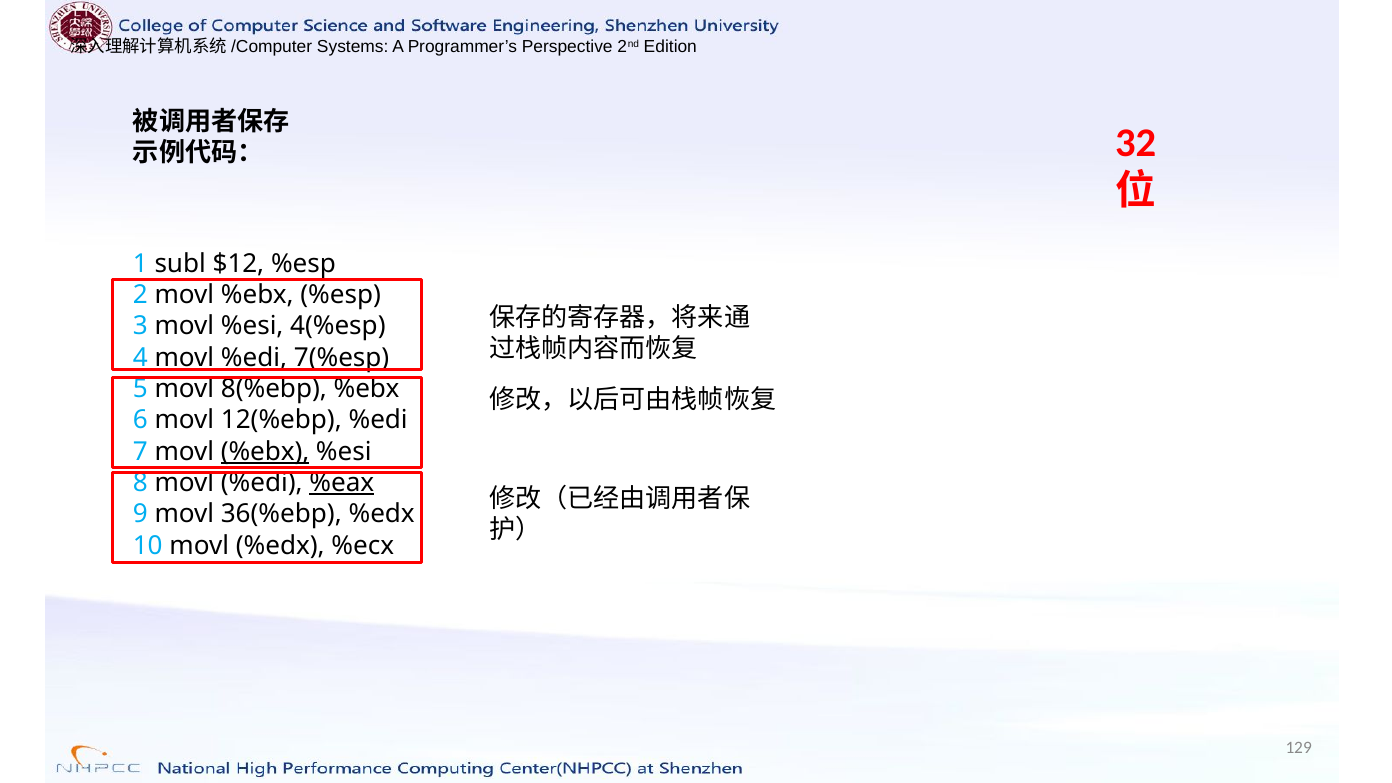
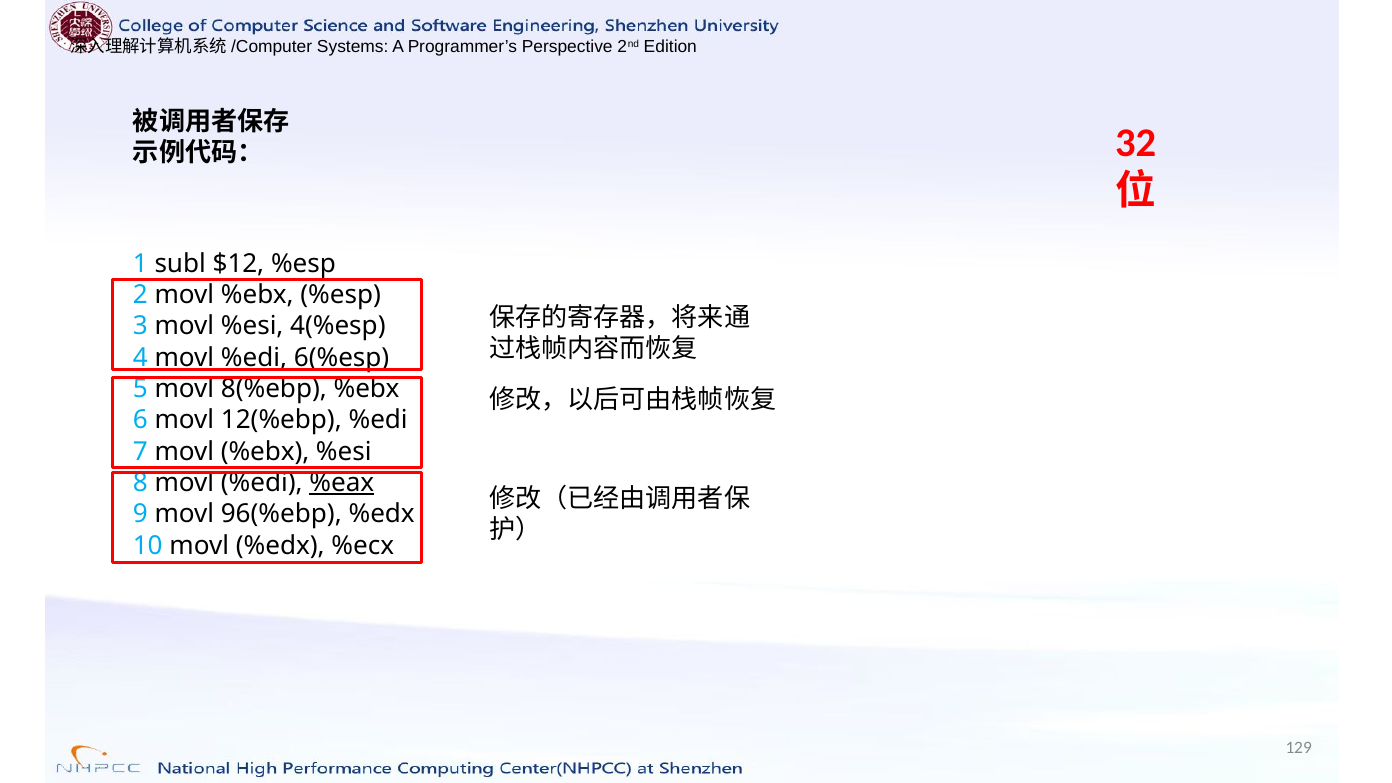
7(%esp: 7(%esp -> 6(%esp
%ebx at (265, 452) underline: present -> none
36(%ebp: 36(%ebp -> 96(%ebp
